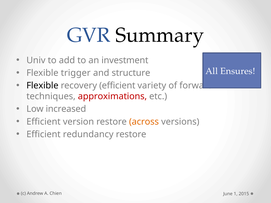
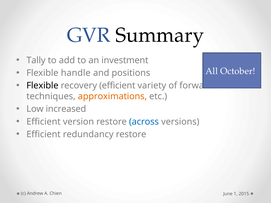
Univ: Univ -> Tally
trigger: trigger -> handle
structure: structure -> positions
Ensures: Ensures -> October
approximations colour: red -> orange
across colour: orange -> blue
